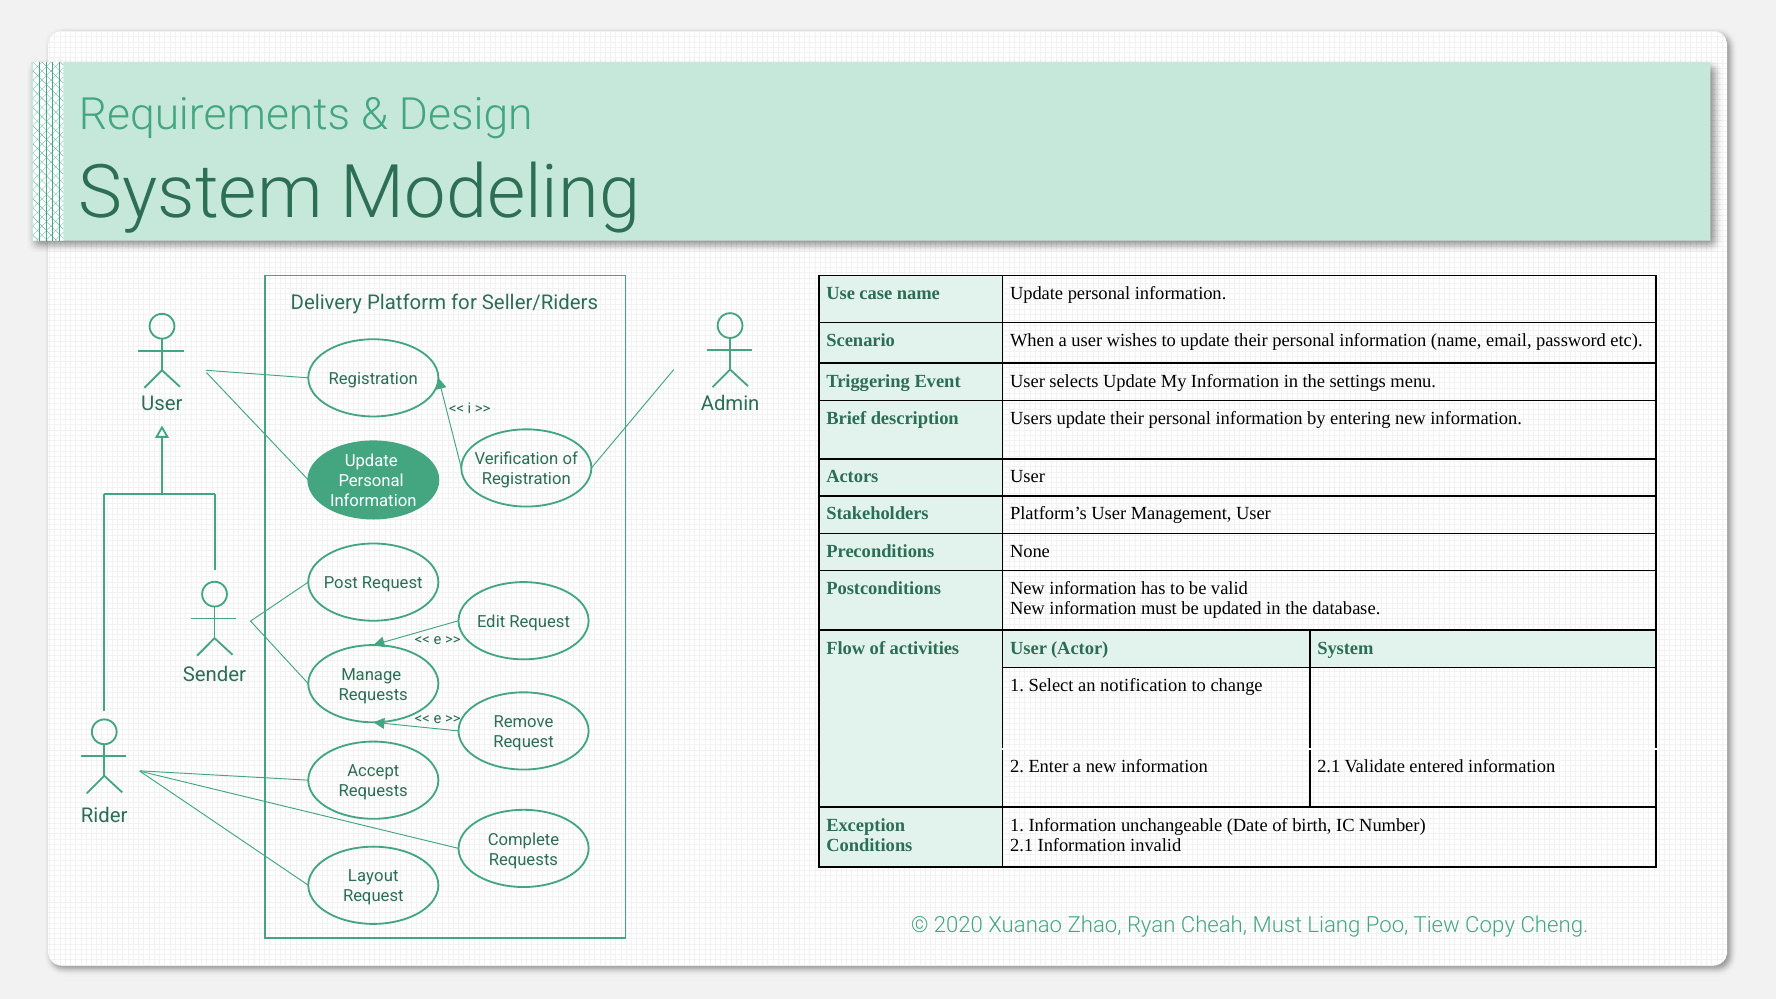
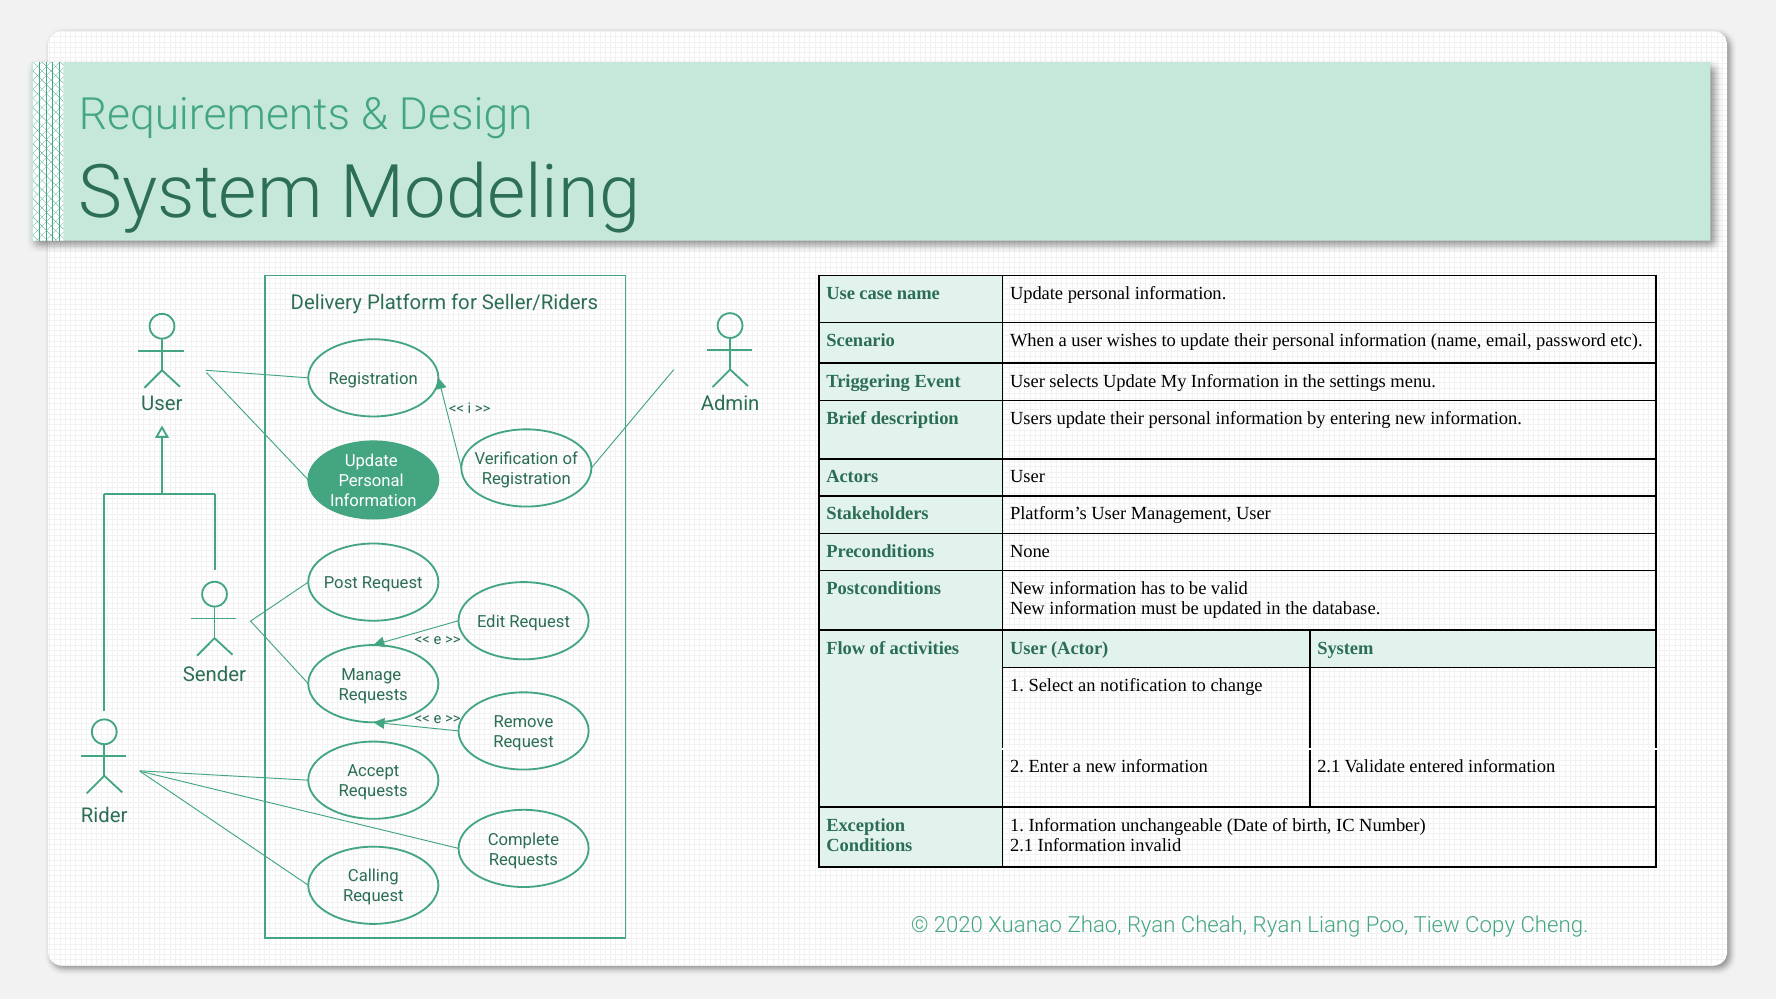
Layout: Layout -> Calling
Cheah Must: Must -> Ryan
